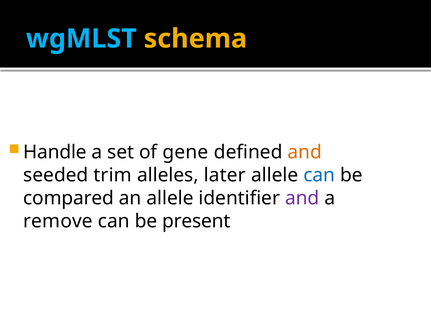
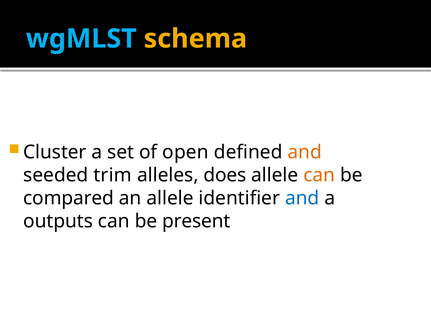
Handle: Handle -> Cluster
gene: gene -> open
later: later -> does
can at (319, 175) colour: blue -> orange
and at (302, 198) colour: purple -> blue
remove: remove -> outputs
